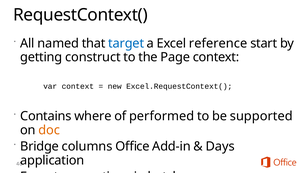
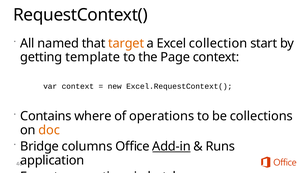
target colour: blue -> orange
reference: reference -> collection
construct: construct -> template
of performed: performed -> operations
supported: supported -> collections
Add-in underline: none -> present
Days: Days -> Runs
